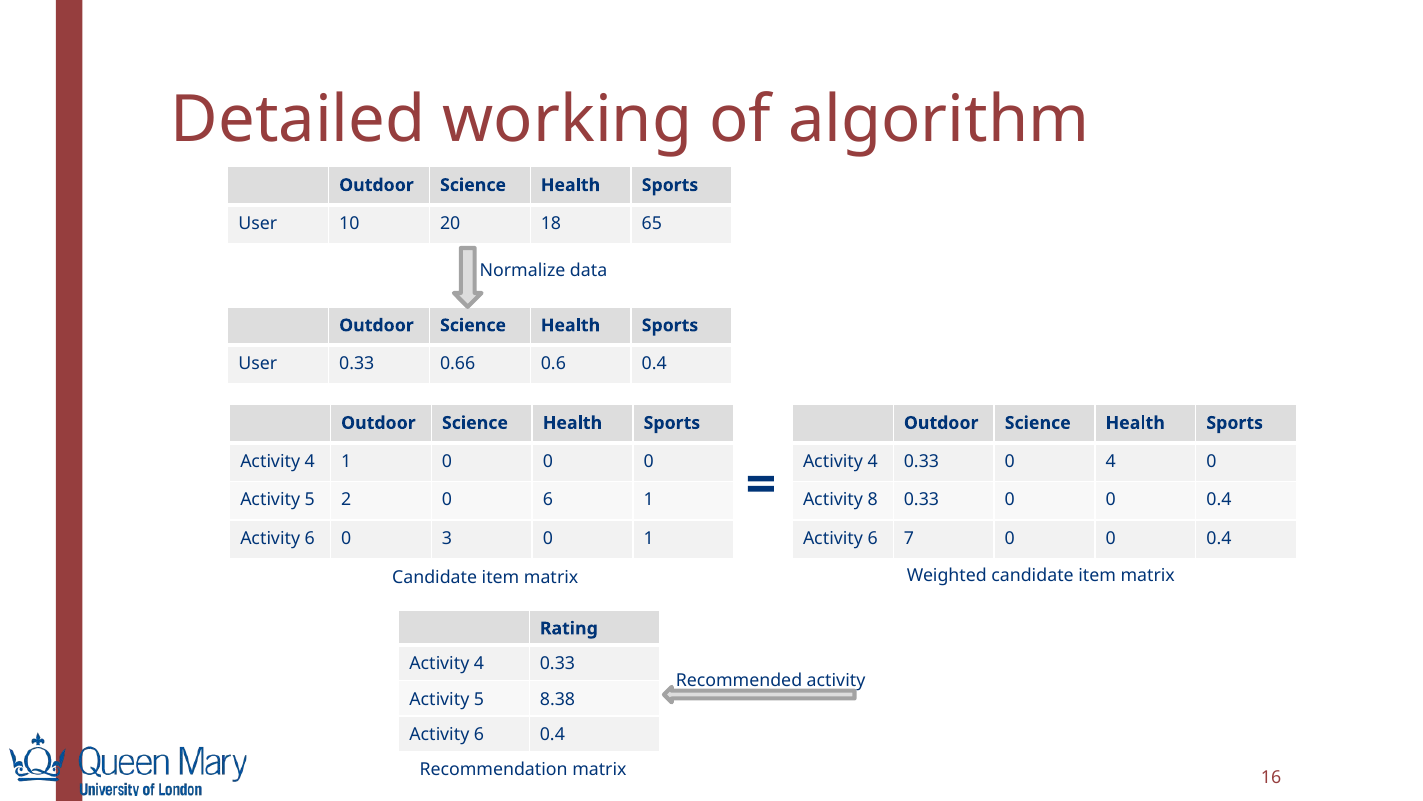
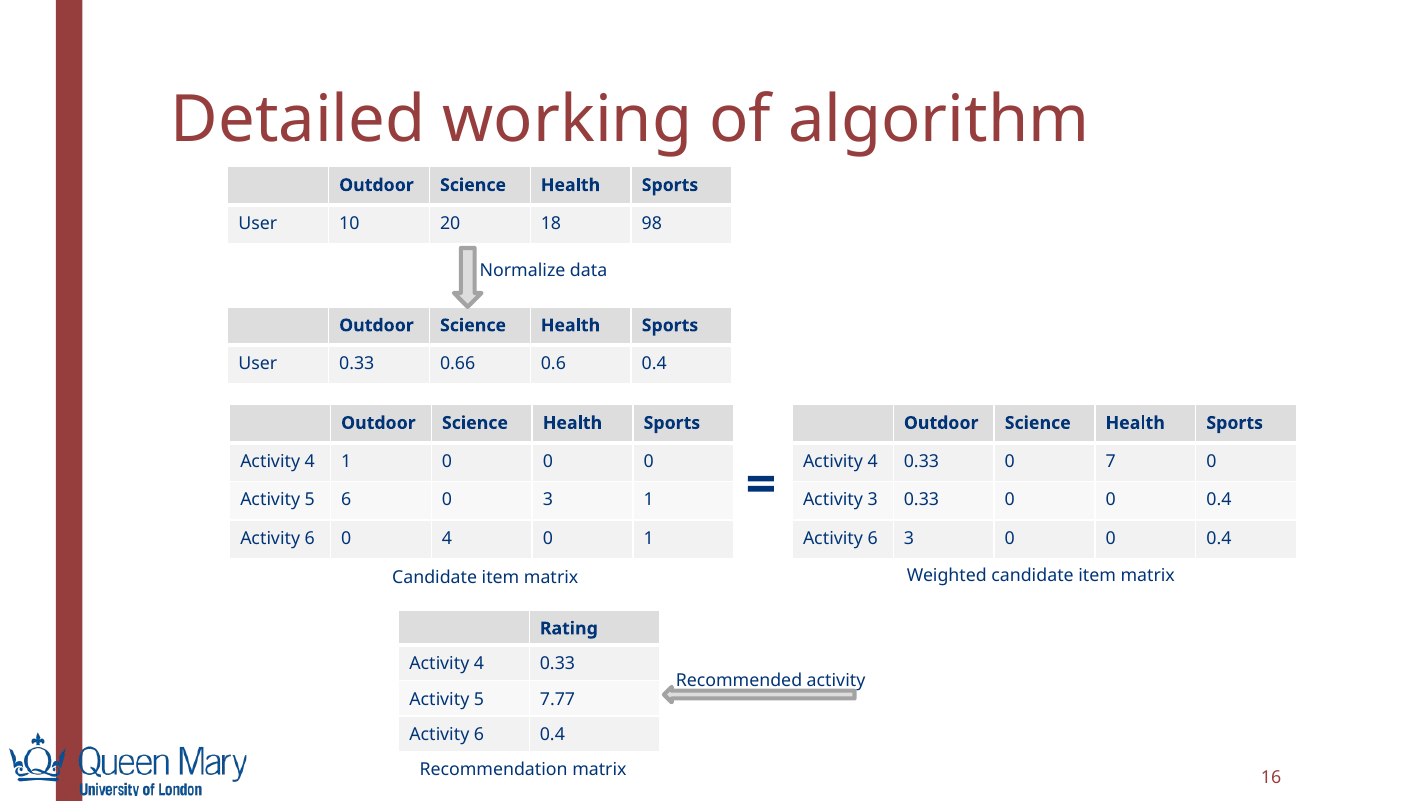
65: 65 -> 98
0 4: 4 -> 7
5 2: 2 -> 6
0 6: 6 -> 3
Activity 8: 8 -> 3
0 3: 3 -> 4
6 7: 7 -> 3
8.38: 8.38 -> 7.77
